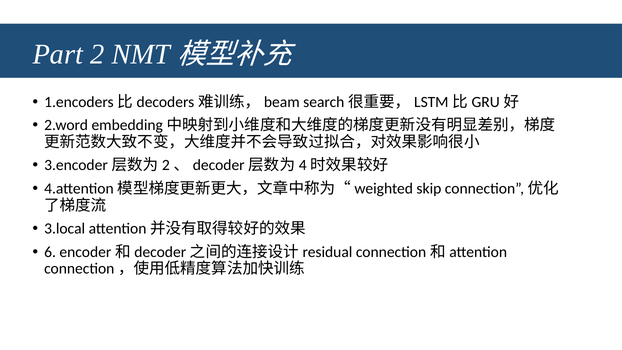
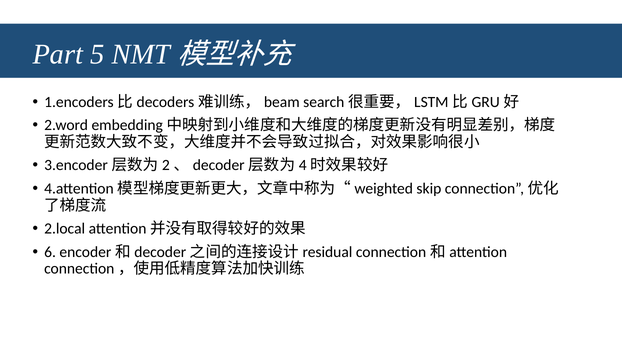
2: 2 -> 5
3.local: 3.local -> 2.local
